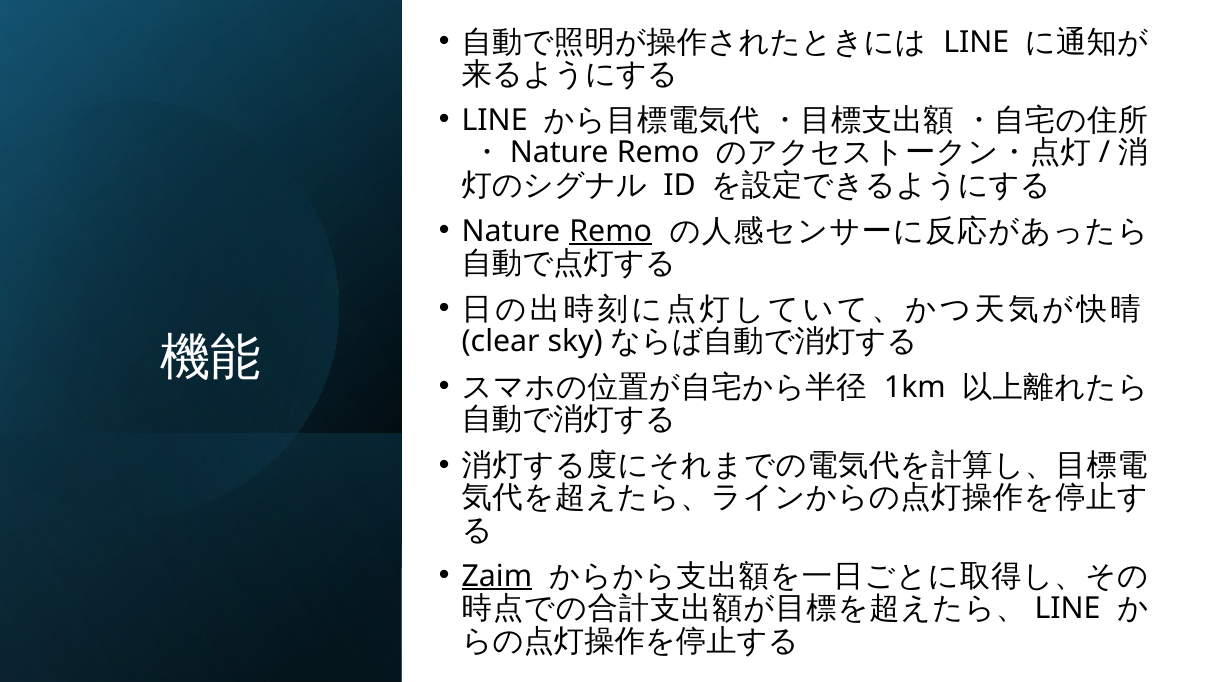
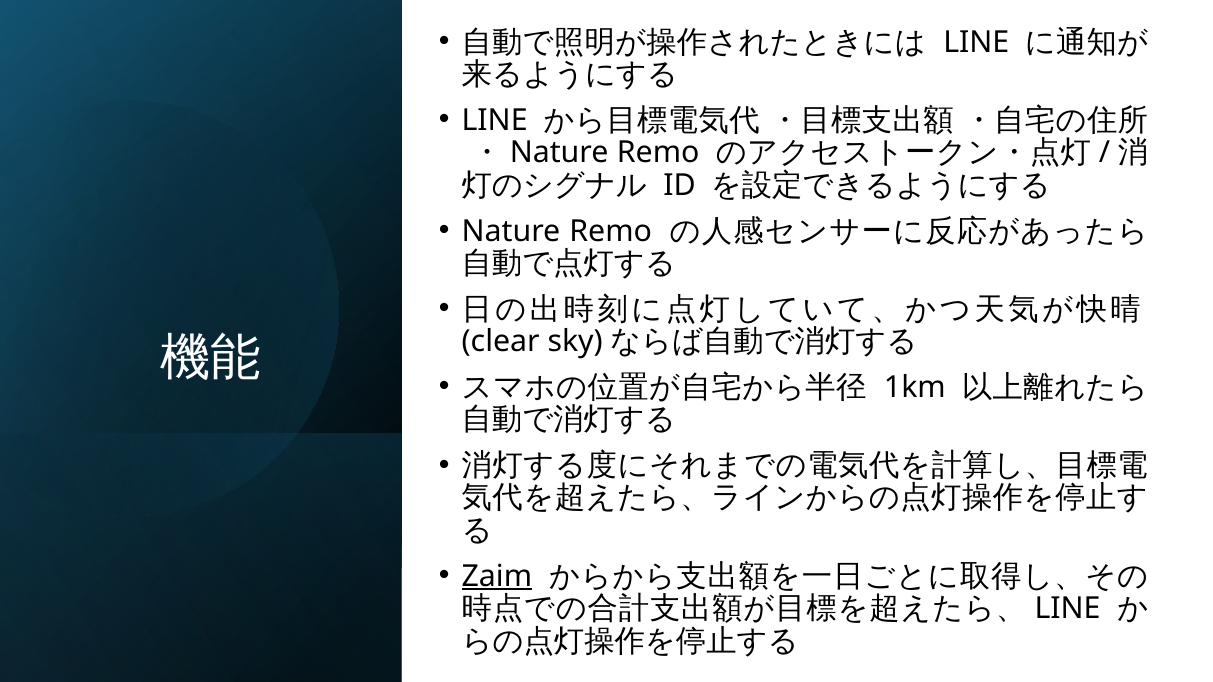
Remo at (611, 231) underline: present -> none
